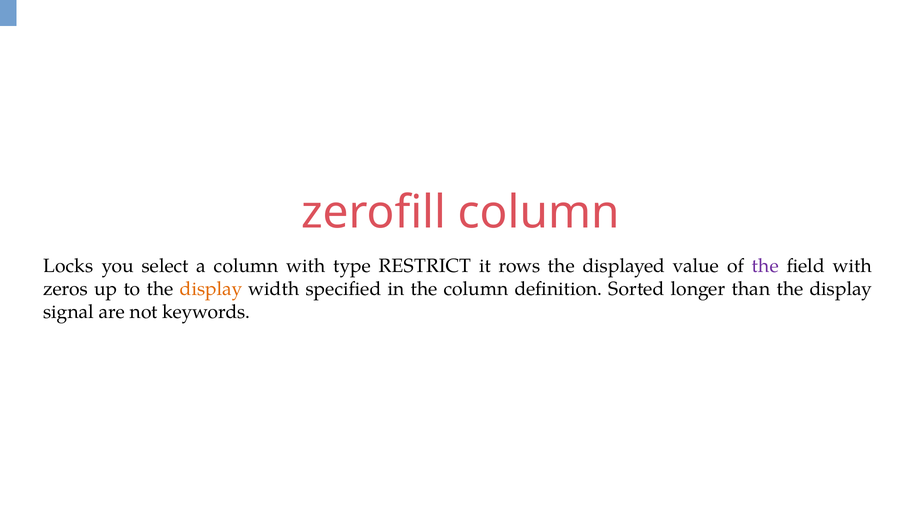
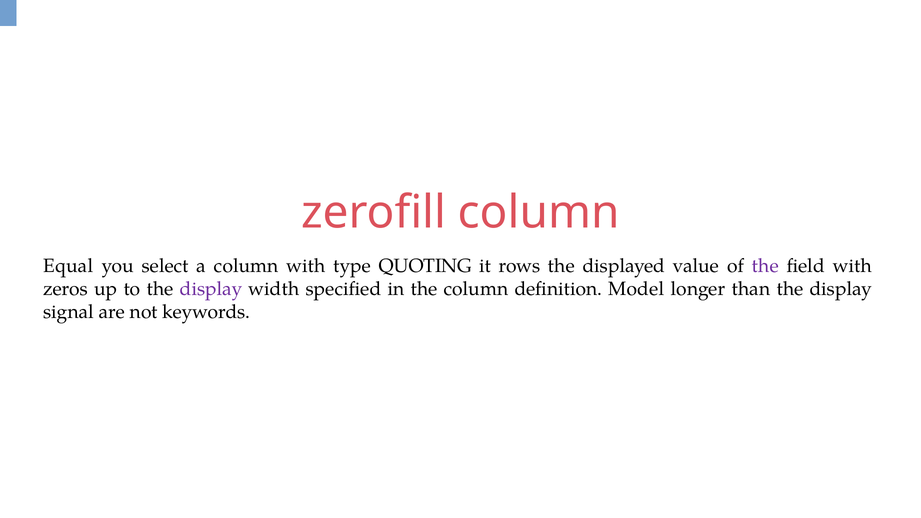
Locks: Locks -> Equal
RESTRICT: RESTRICT -> QUOTING
display at (211, 289) colour: orange -> purple
Sorted: Sorted -> Model
